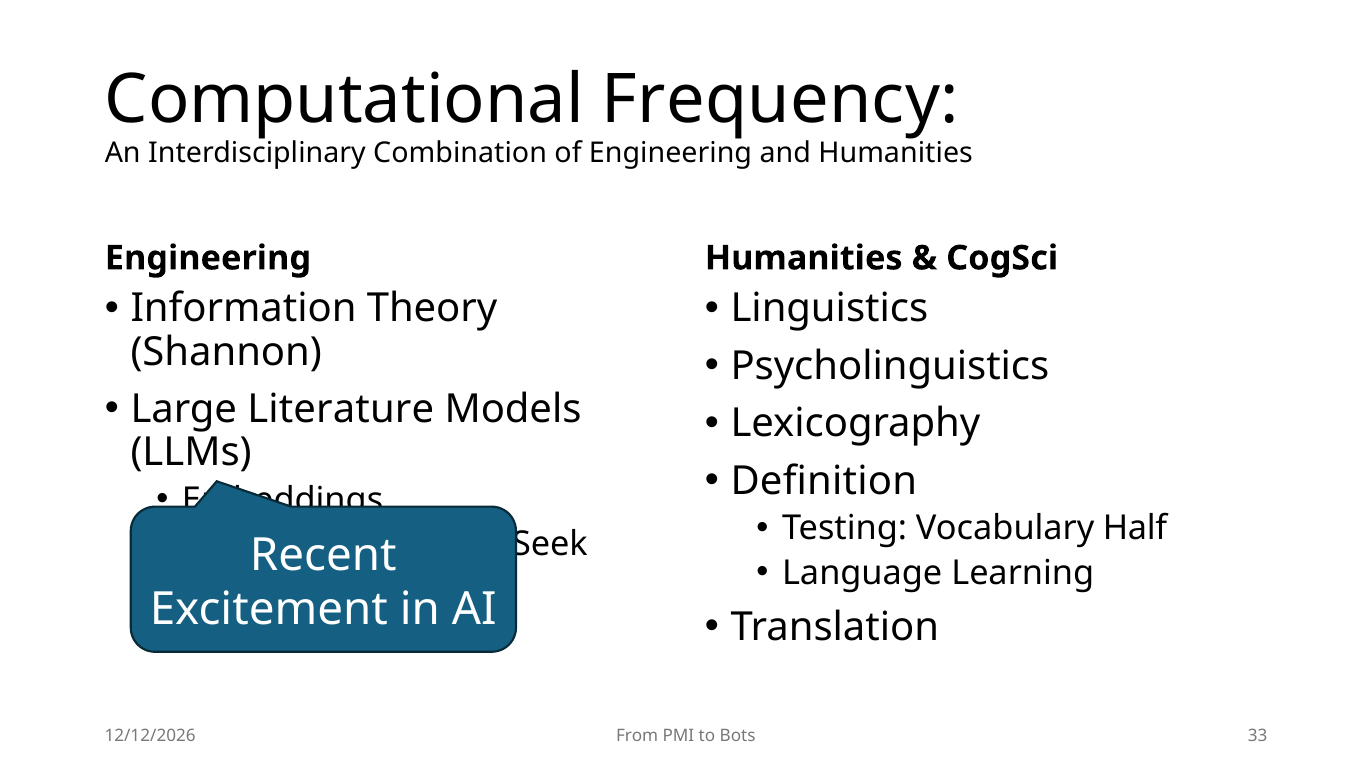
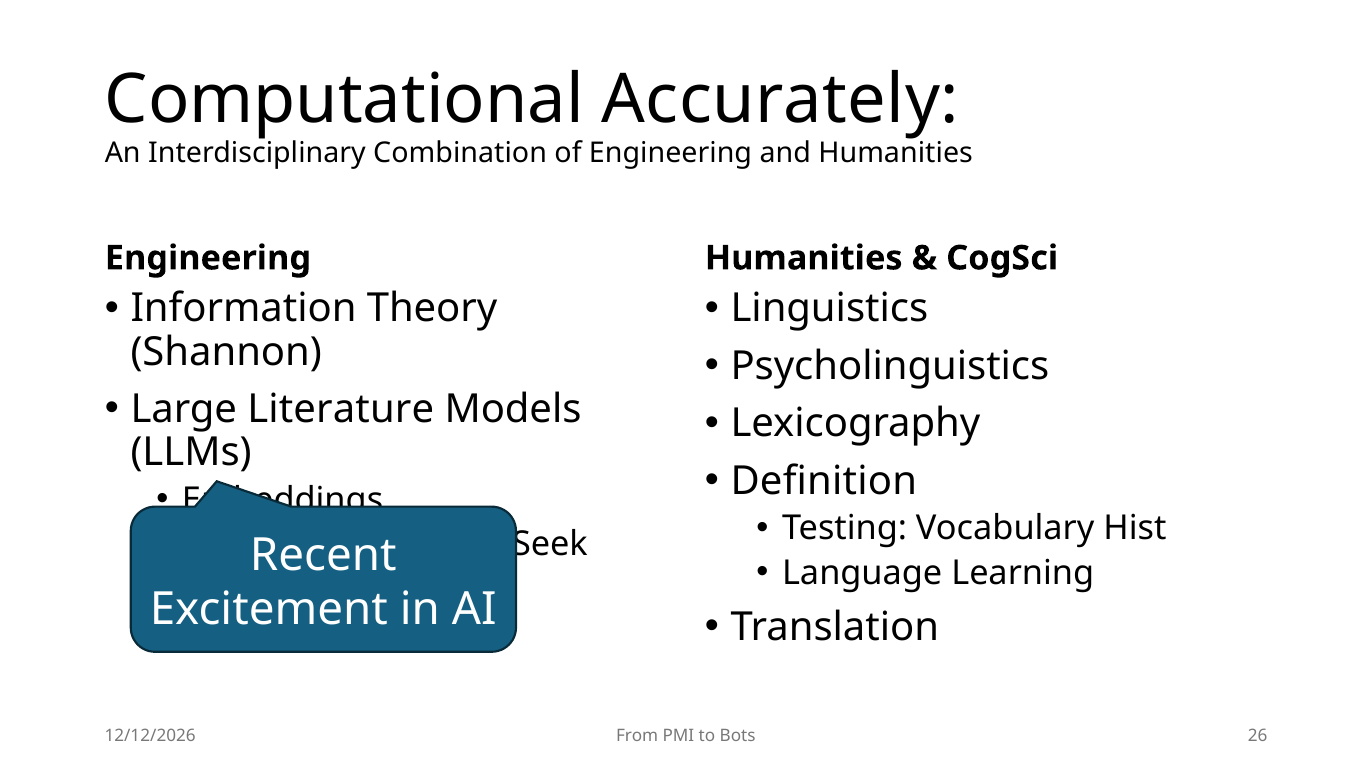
Frequency: Frequency -> Accurately
Half: Half -> Hist
33: 33 -> 26
